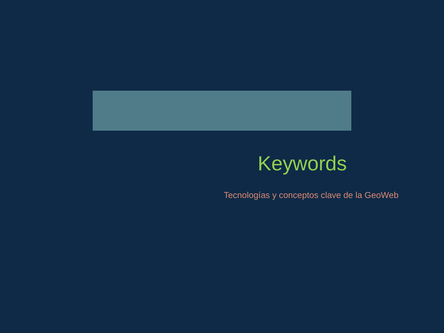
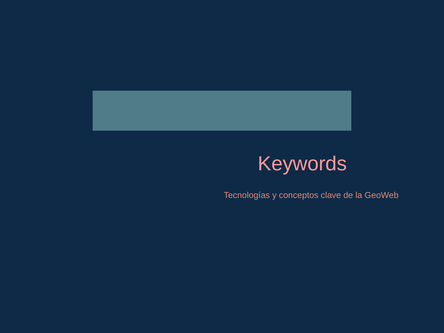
Keywords colour: light green -> pink
